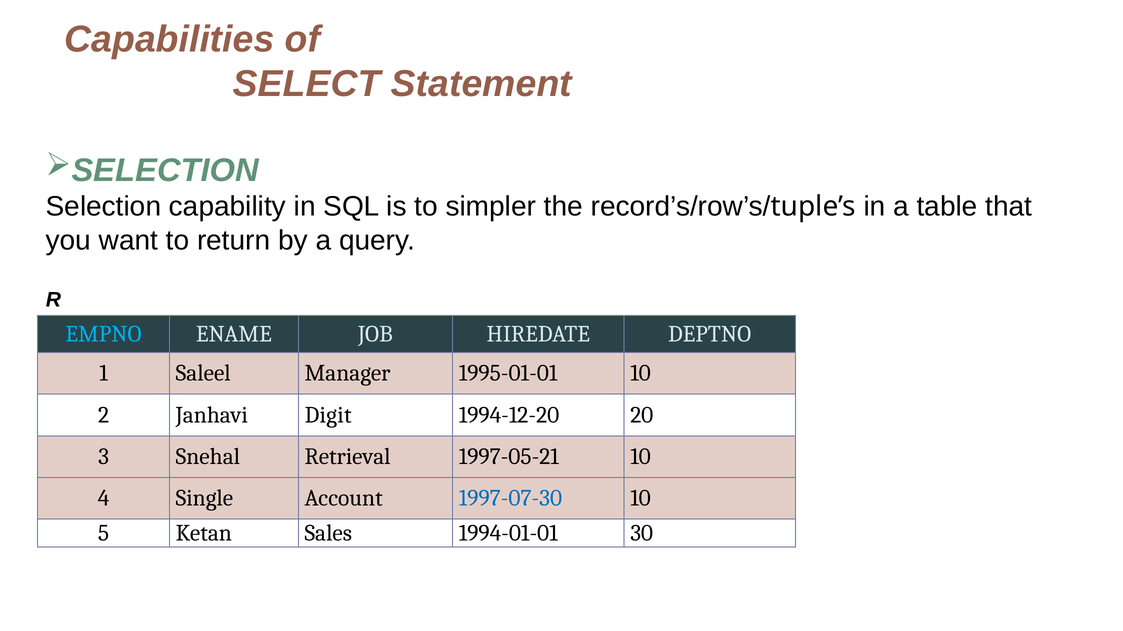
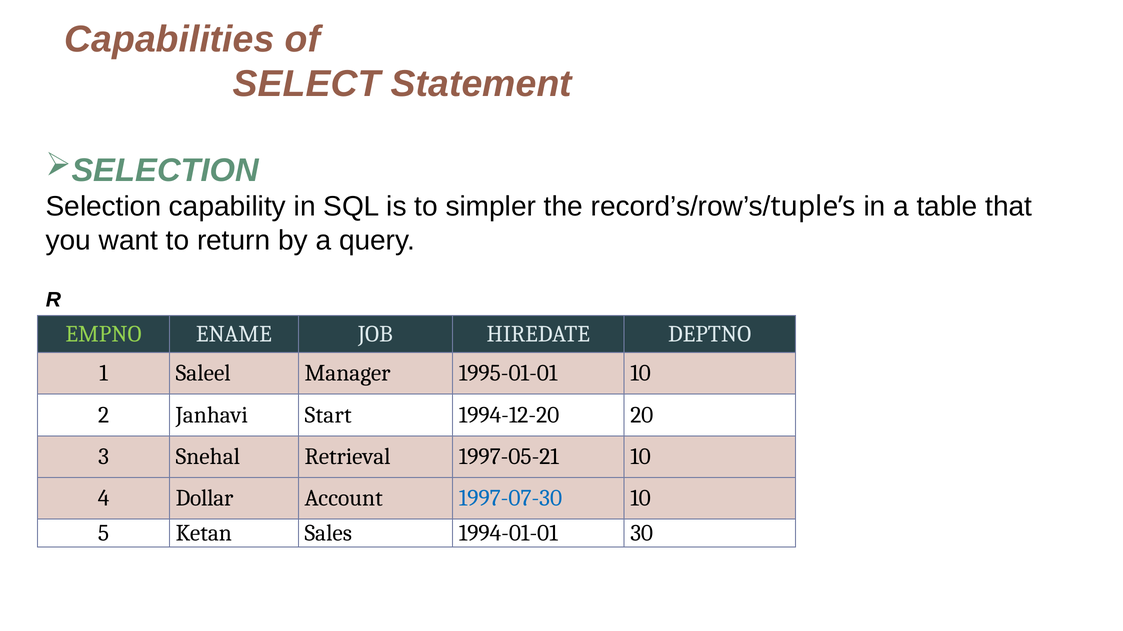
EMPNO colour: light blue -> light green
Digit: Digit -> Start
Single: Single -> Dollar
